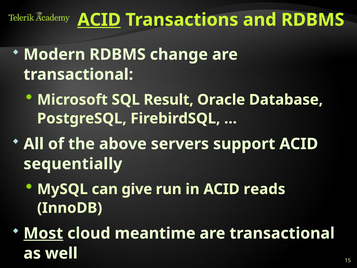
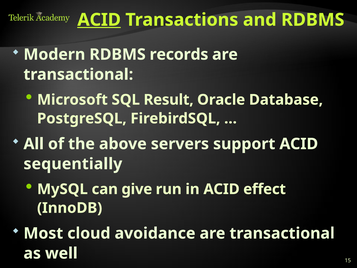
change: change -> records
reads: reads -> effect
Most underline: present -> none
meantime: meantime -> avoidance
